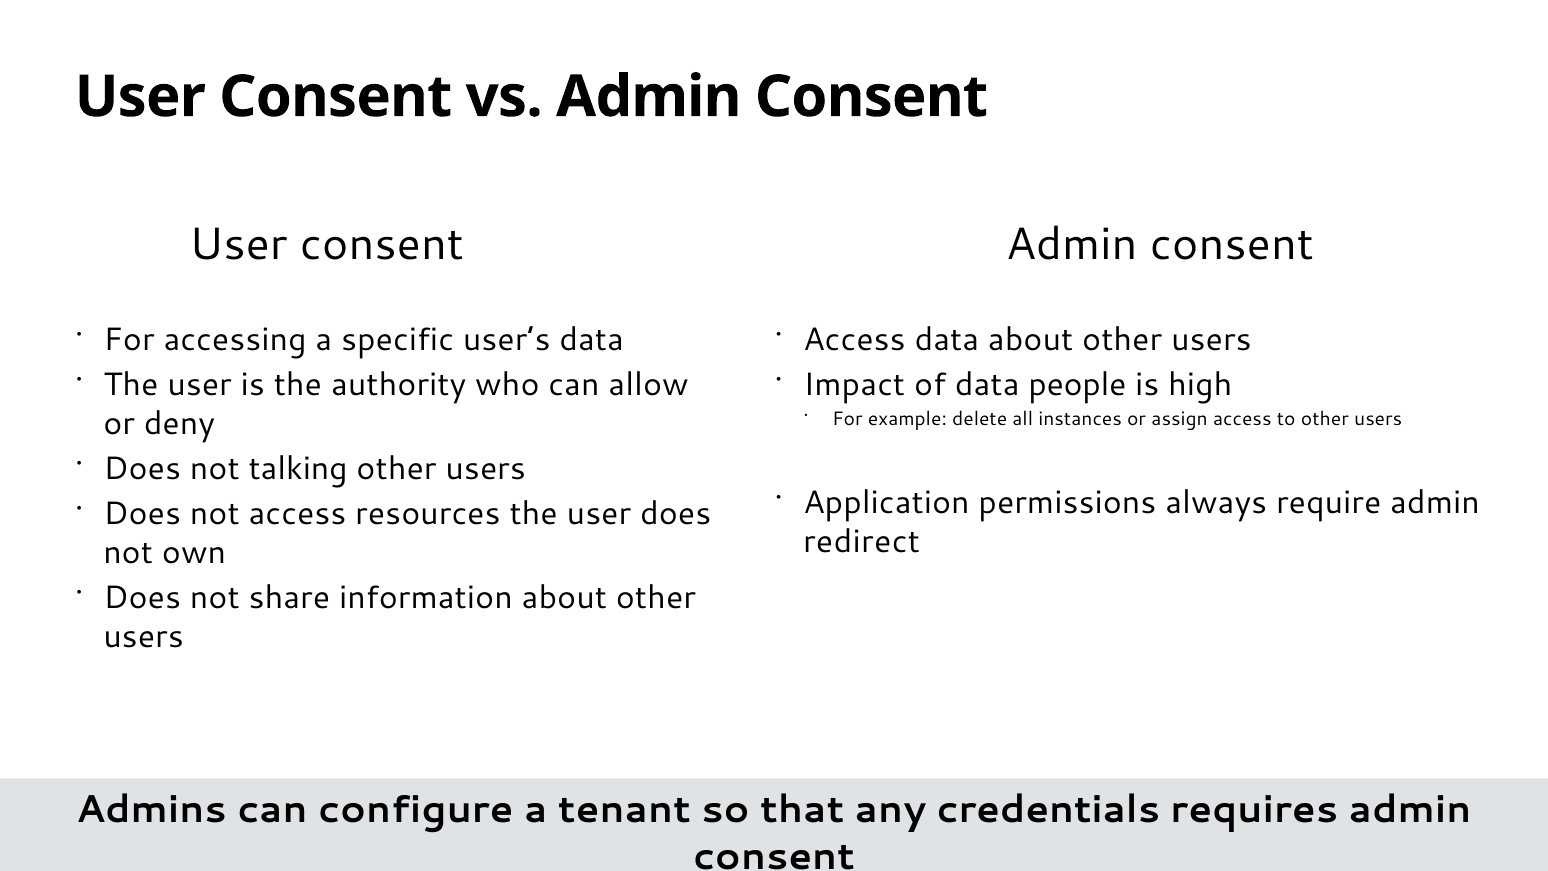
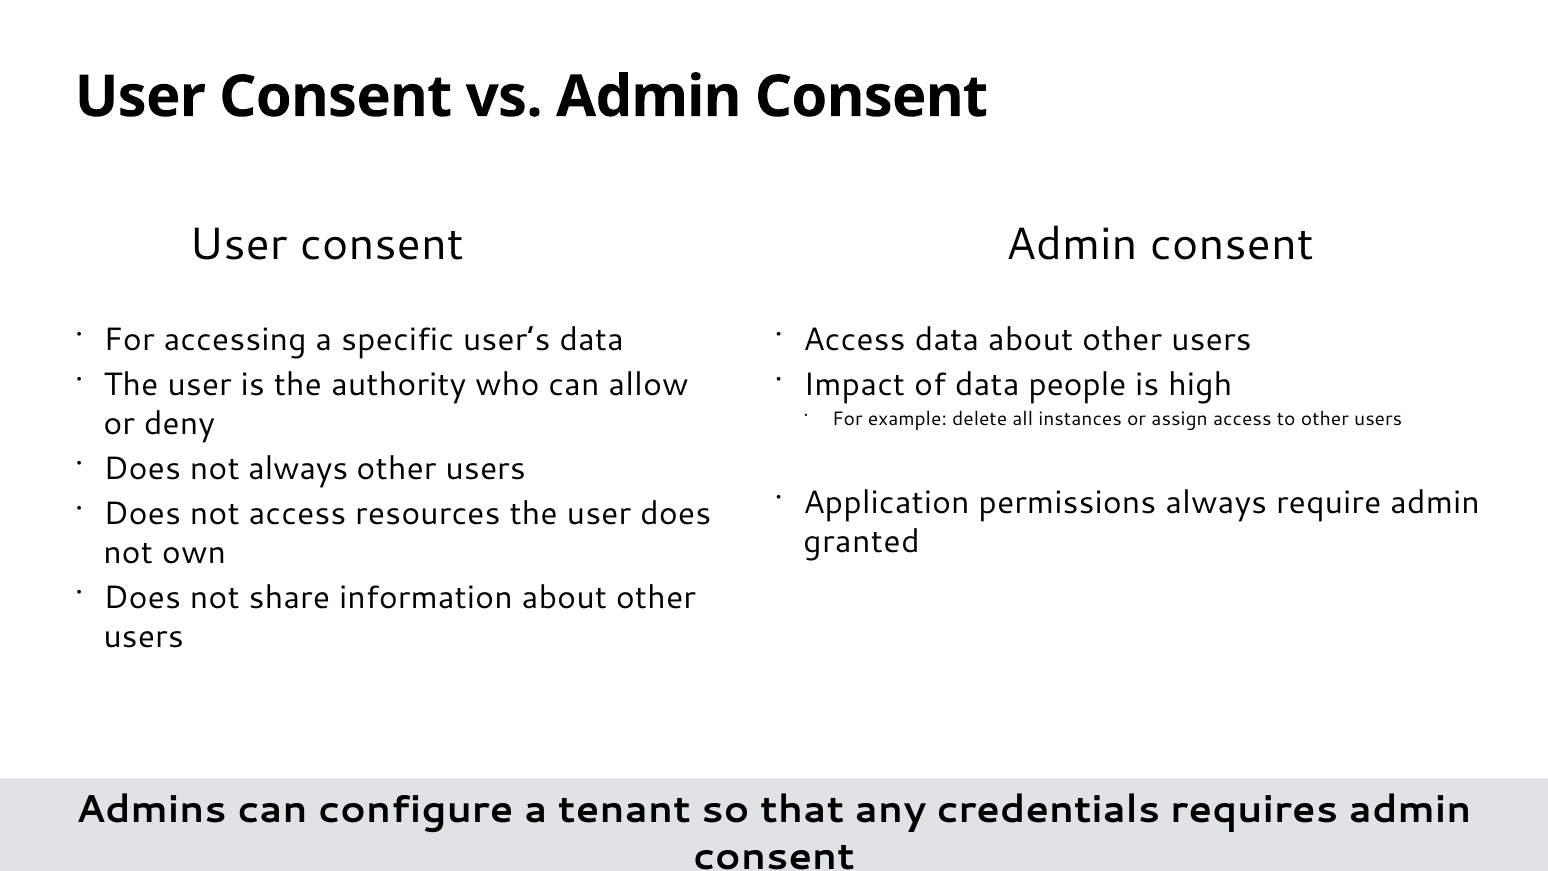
not talking: talking -> always
redirect: redirect -> granted
